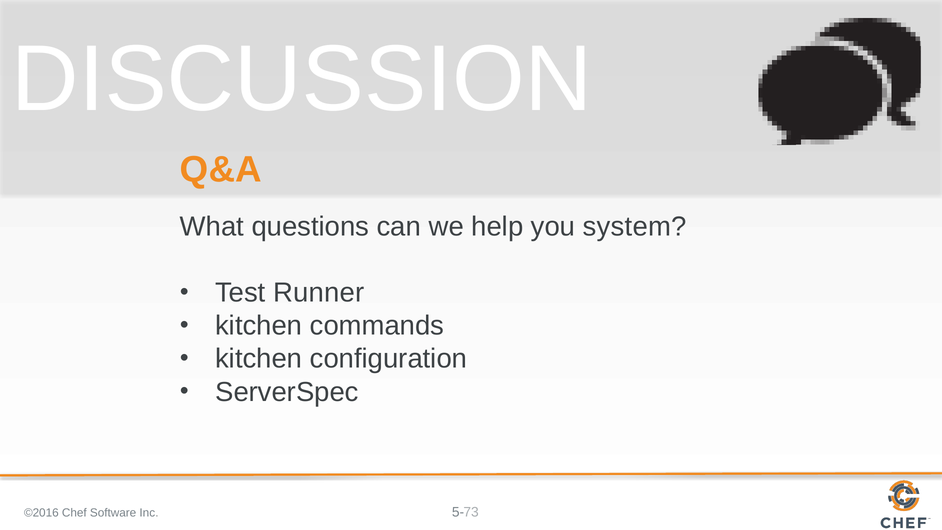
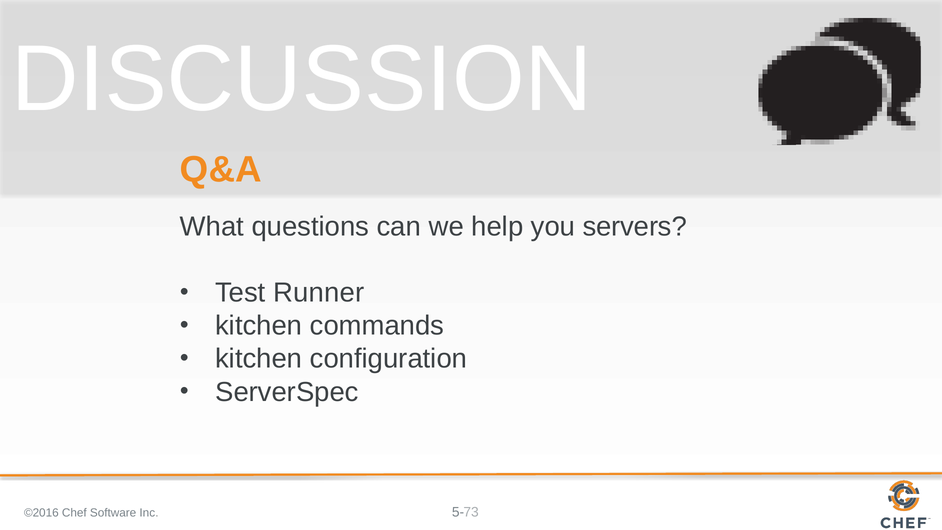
system: system -> servers
